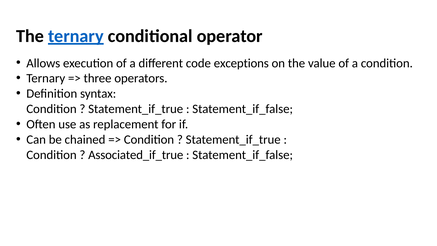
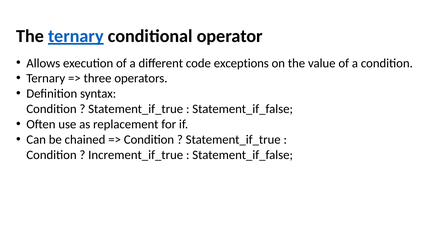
Associated_if_true: Associated_if_true -> Increment_if_true
